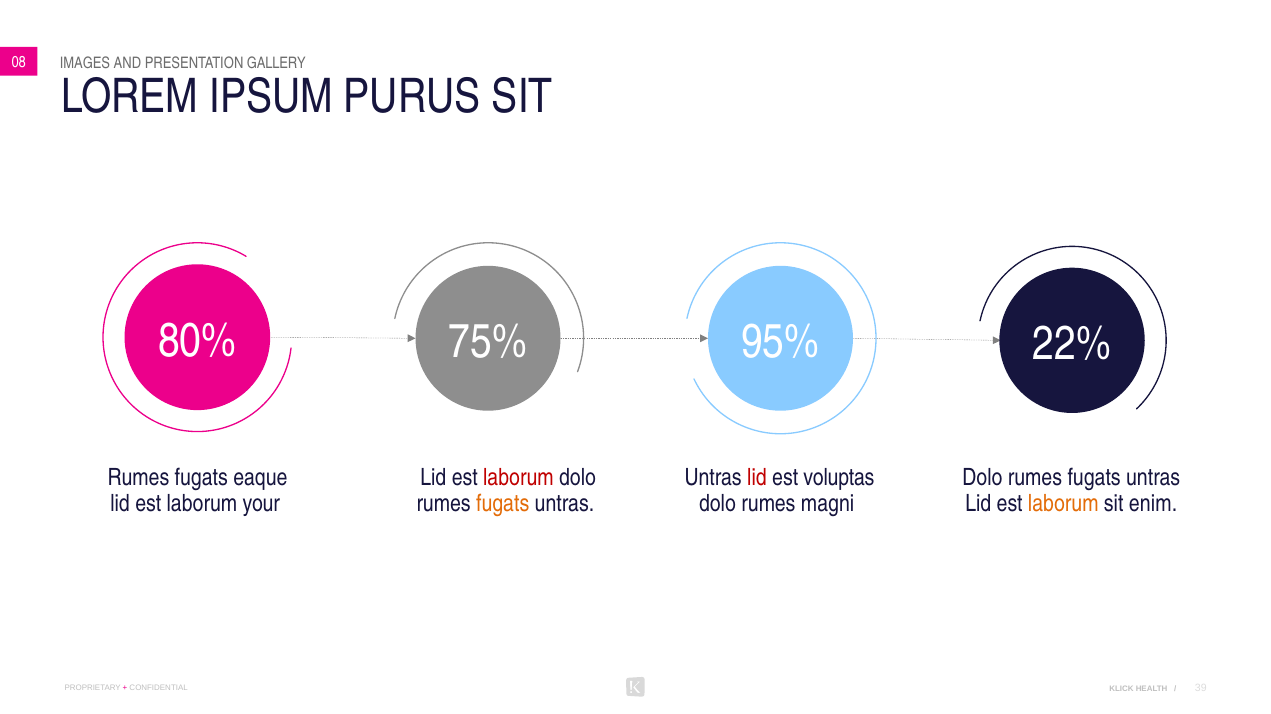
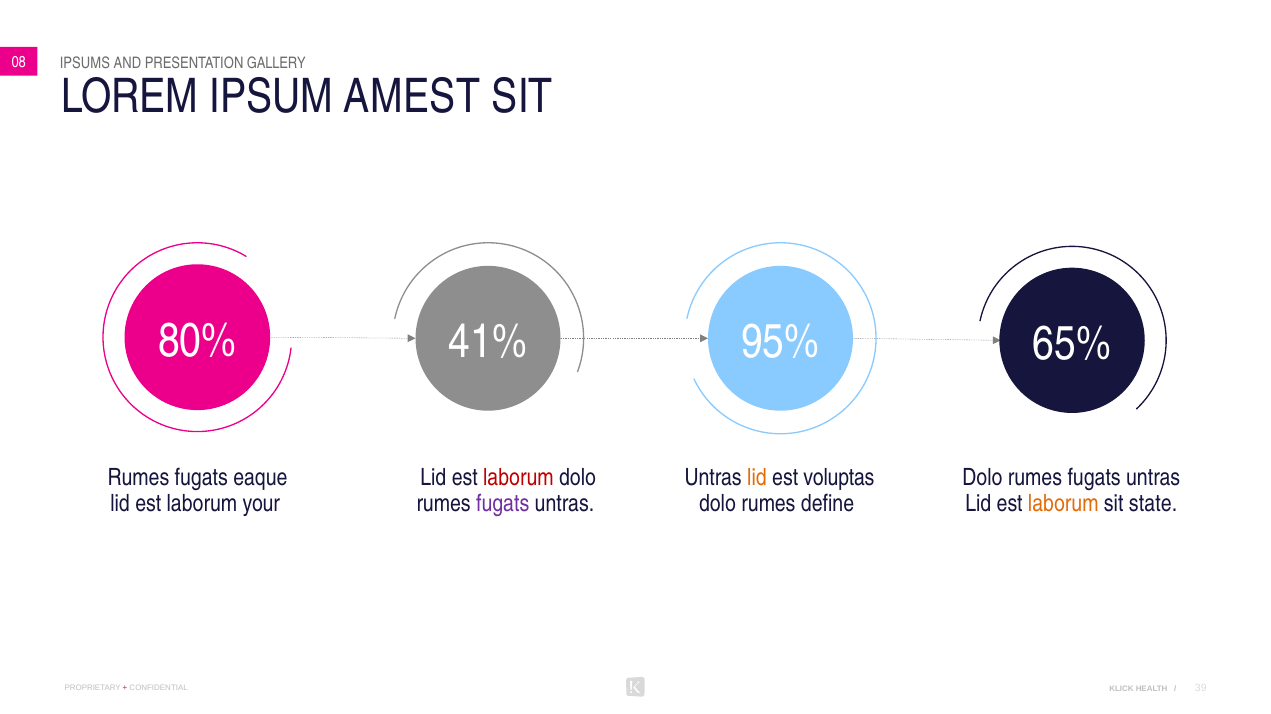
IMAGES: IMAGES -> IPSUMS
PURUS: PURUS -> AMEST
75%: 75% -> 41%
22%: 22% -> 65%
lid at (757, 478) colour: red -> orange
fugats at (503, 504) colour: orange -> purple
magni: magni -> define
enim: enim -> state
